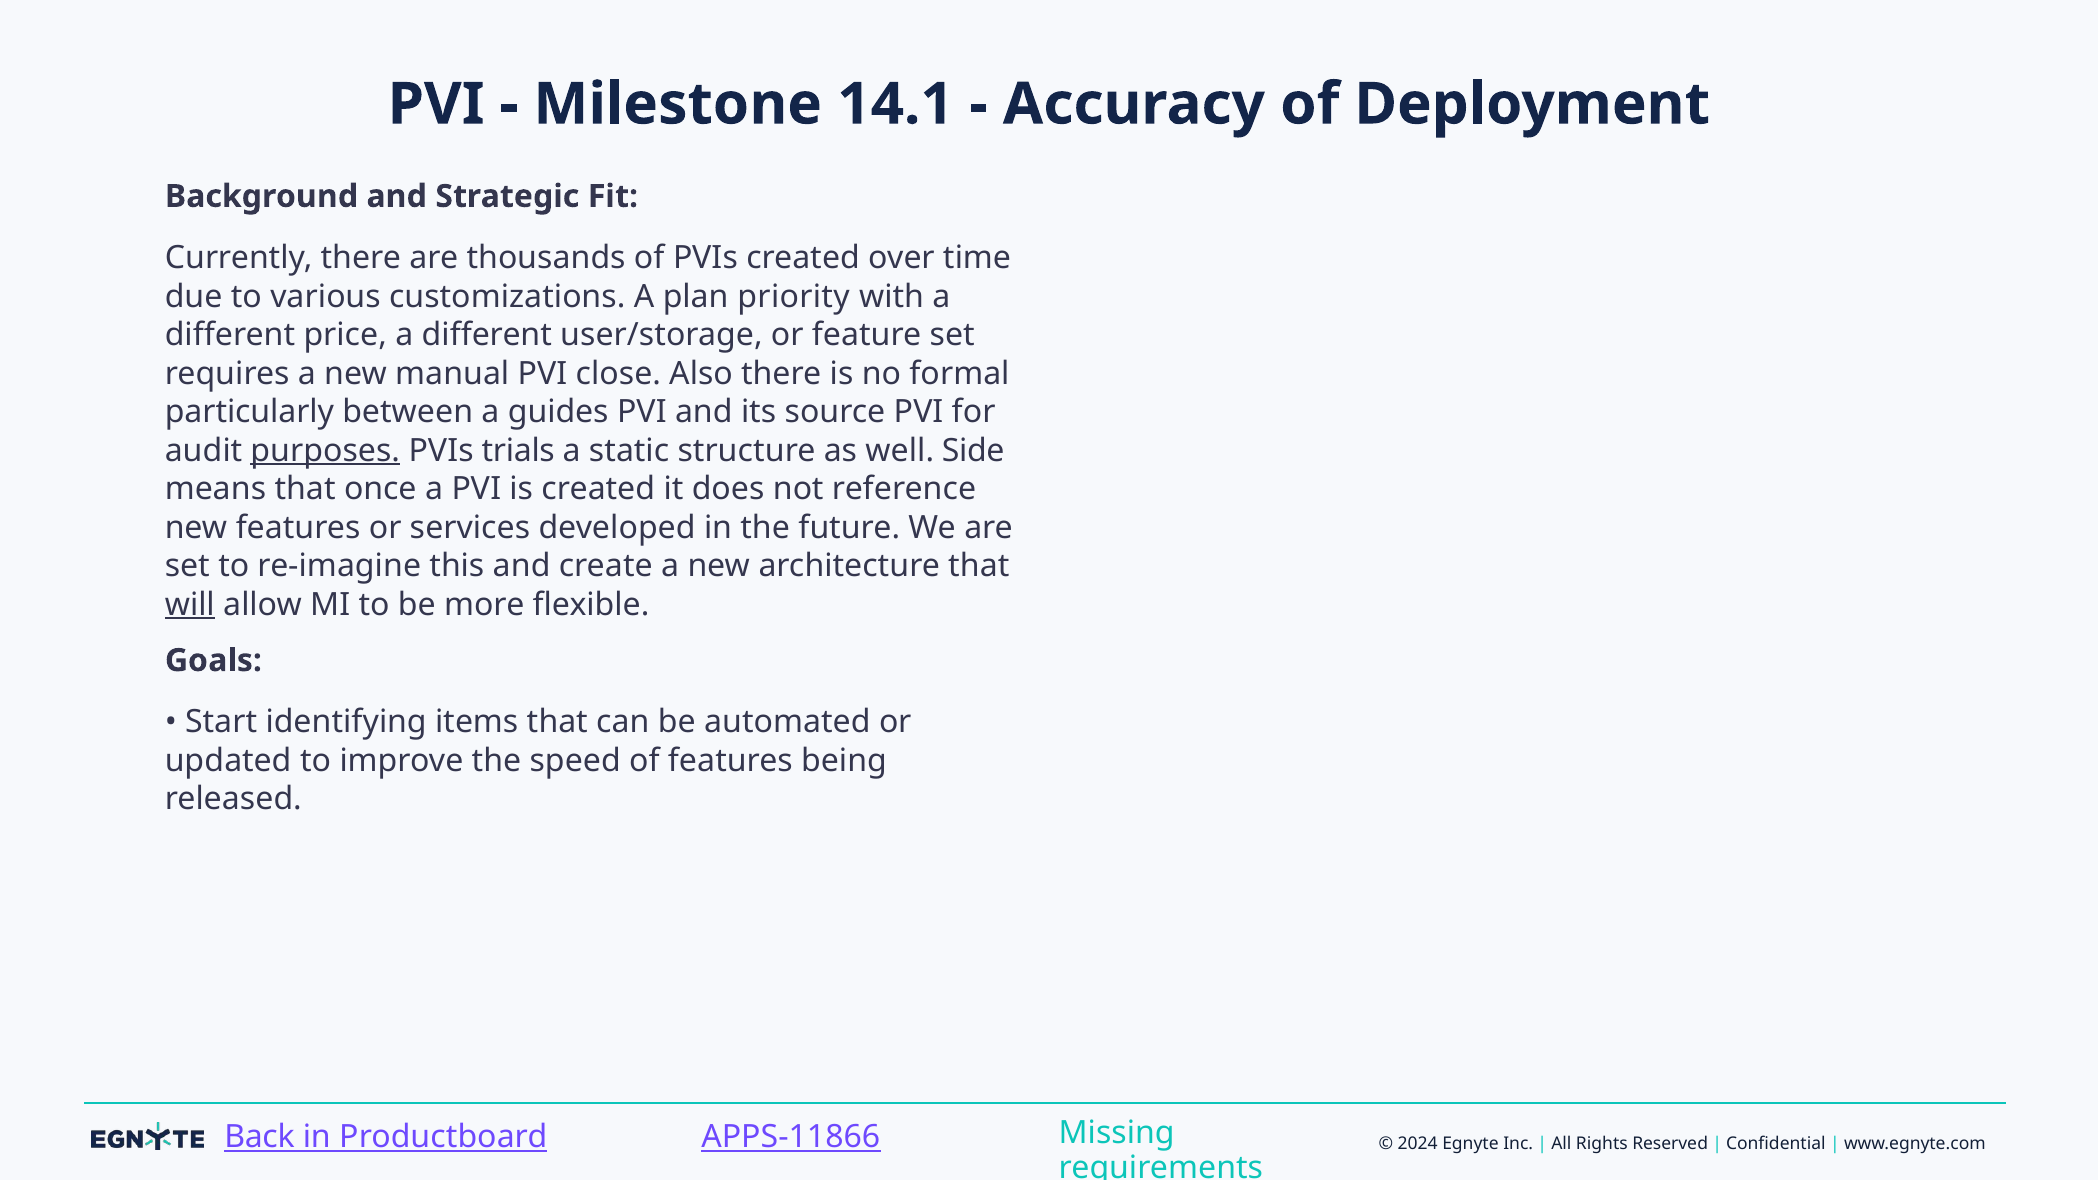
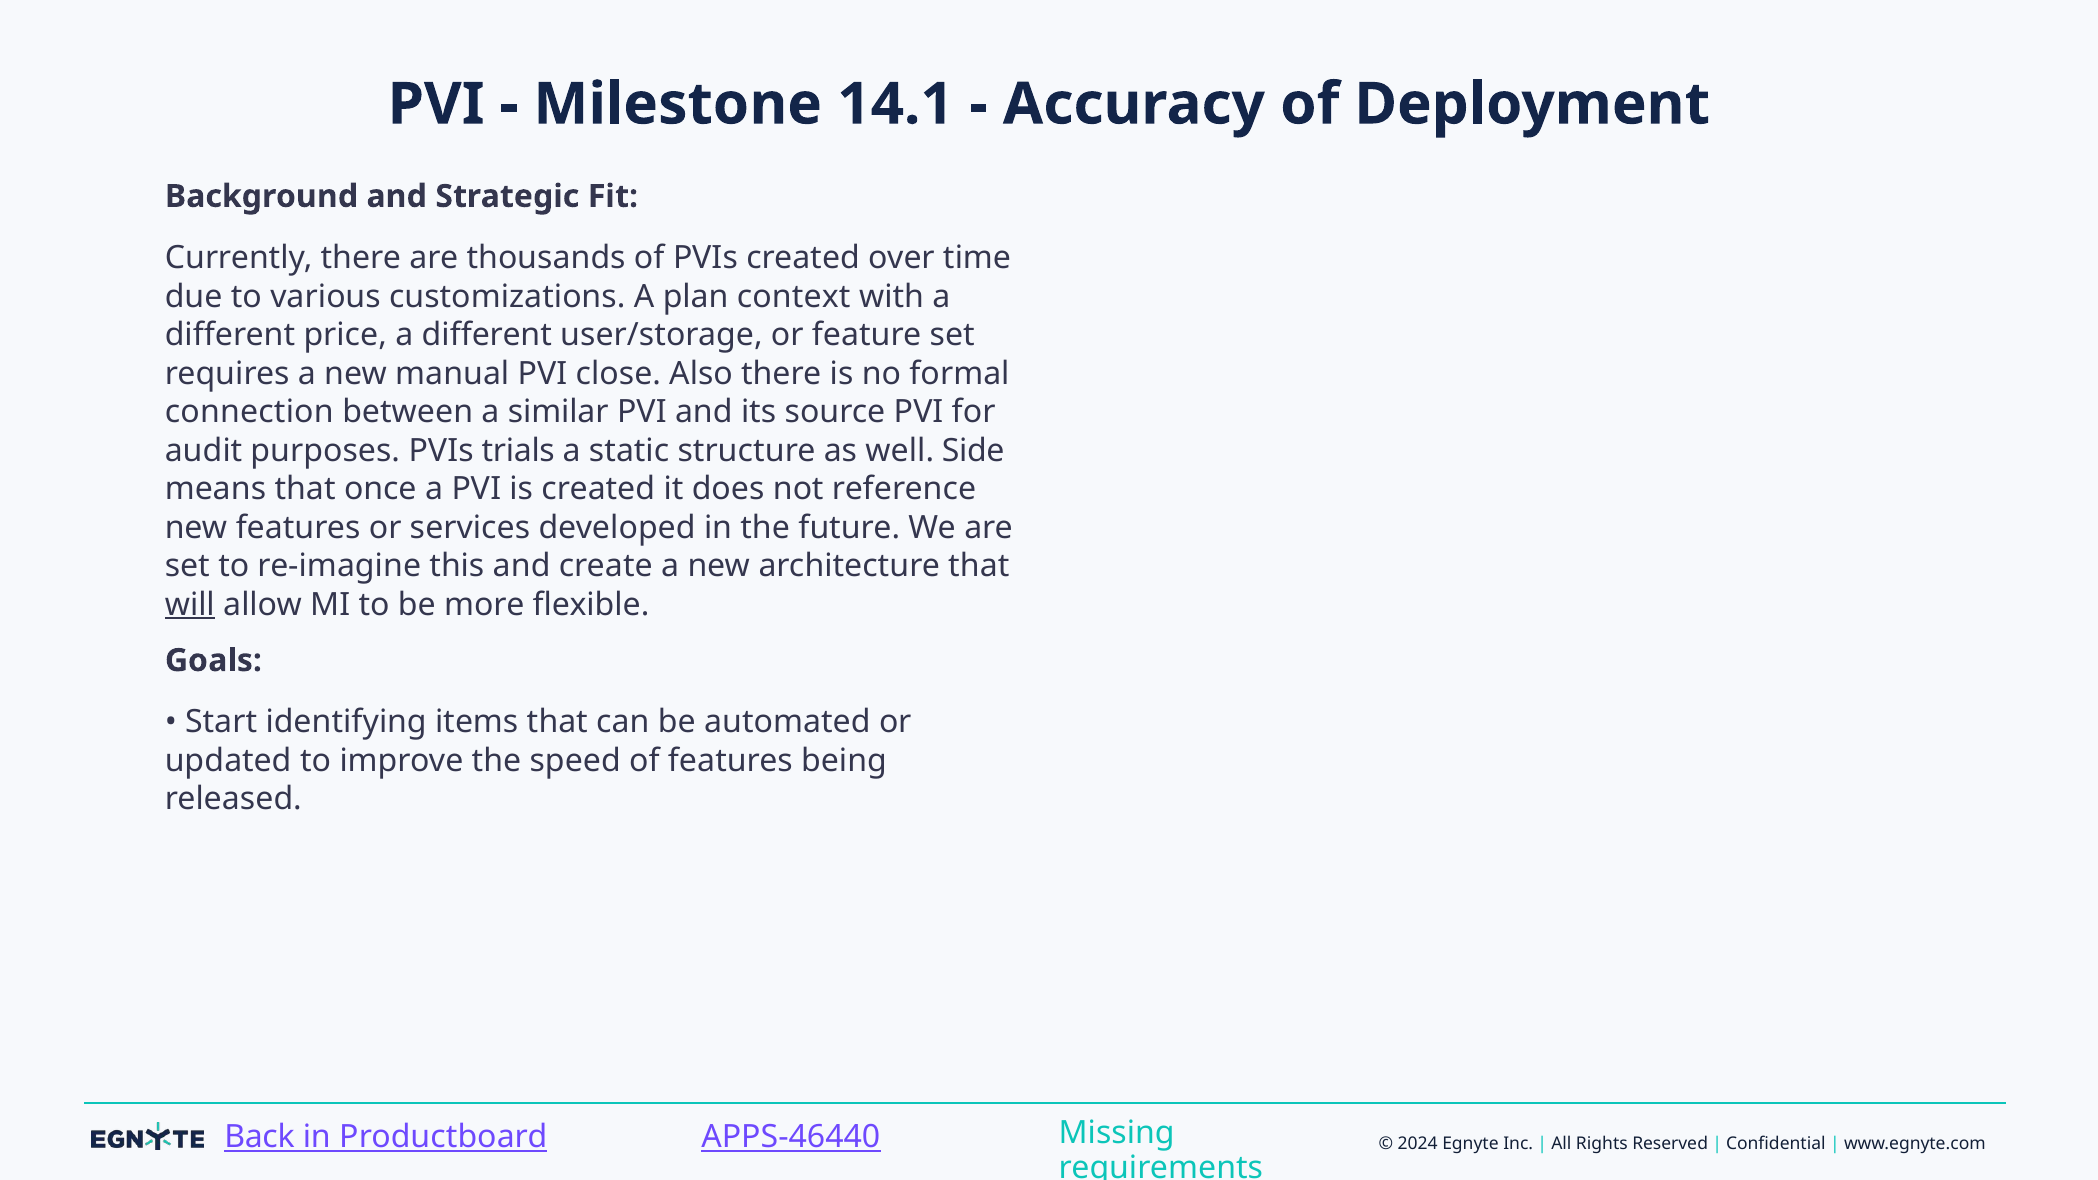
priority: priority -> context
particularly: particularly -> connection
guides: guides -> similar
purposes underline: present -> none
APPS-11866: APPS-11866 -> APPS-46440
